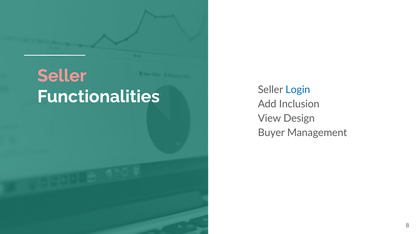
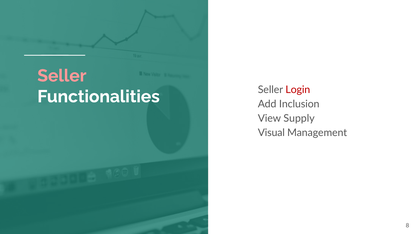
Login colour: blue -> red
Design: Design -> Supply
Buyer: Buyer -> Visual
